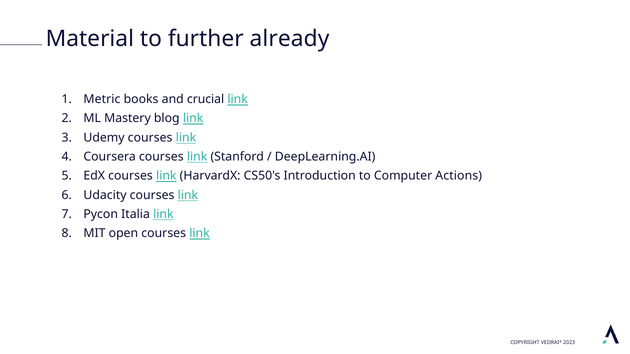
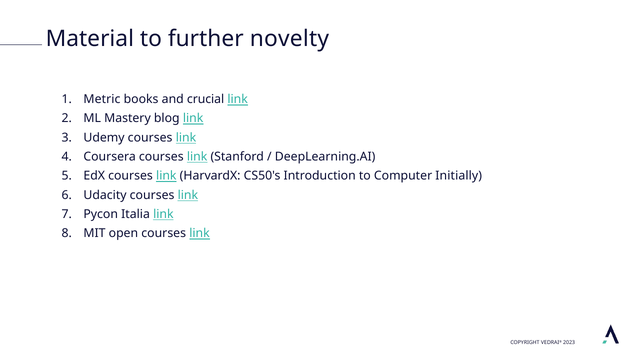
already: already -> novelty
Actions: Actions -> Initially
